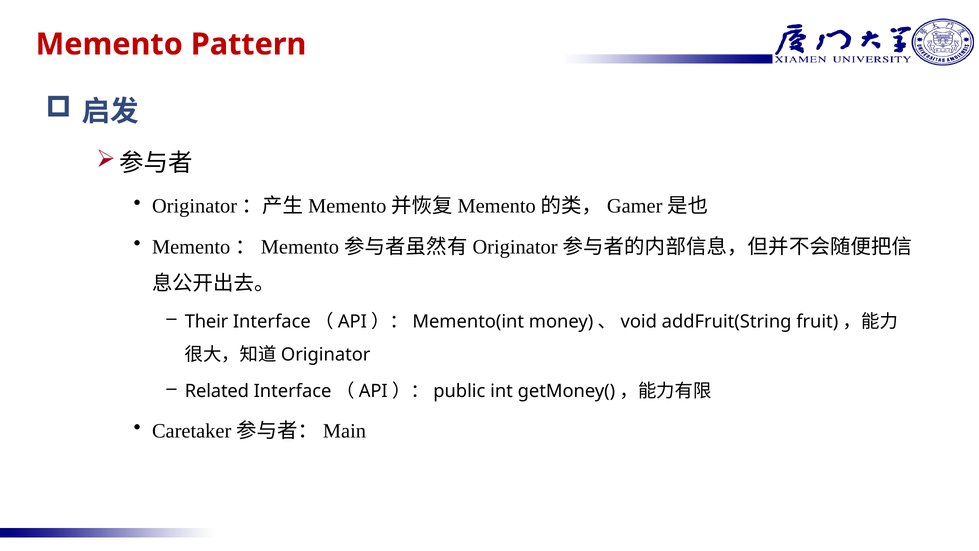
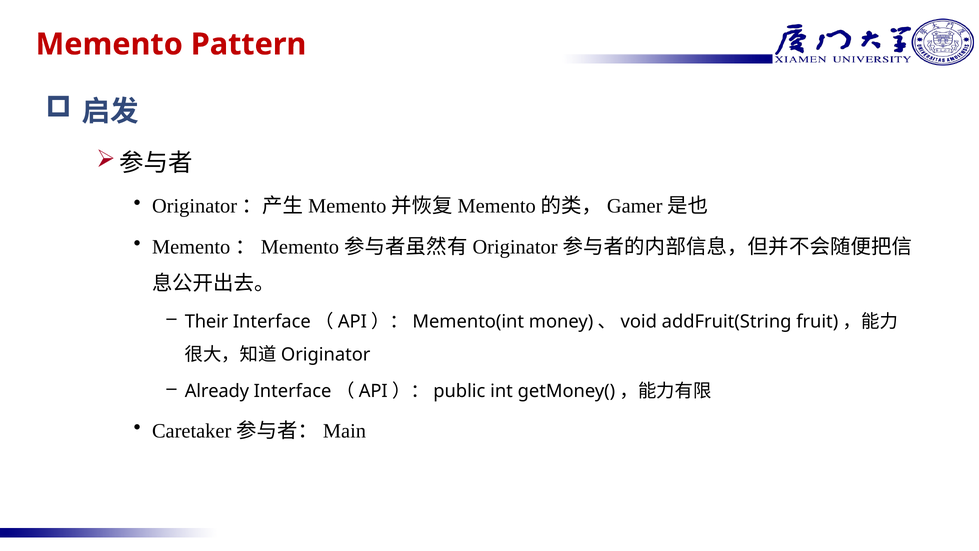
Related: Related -> Already
